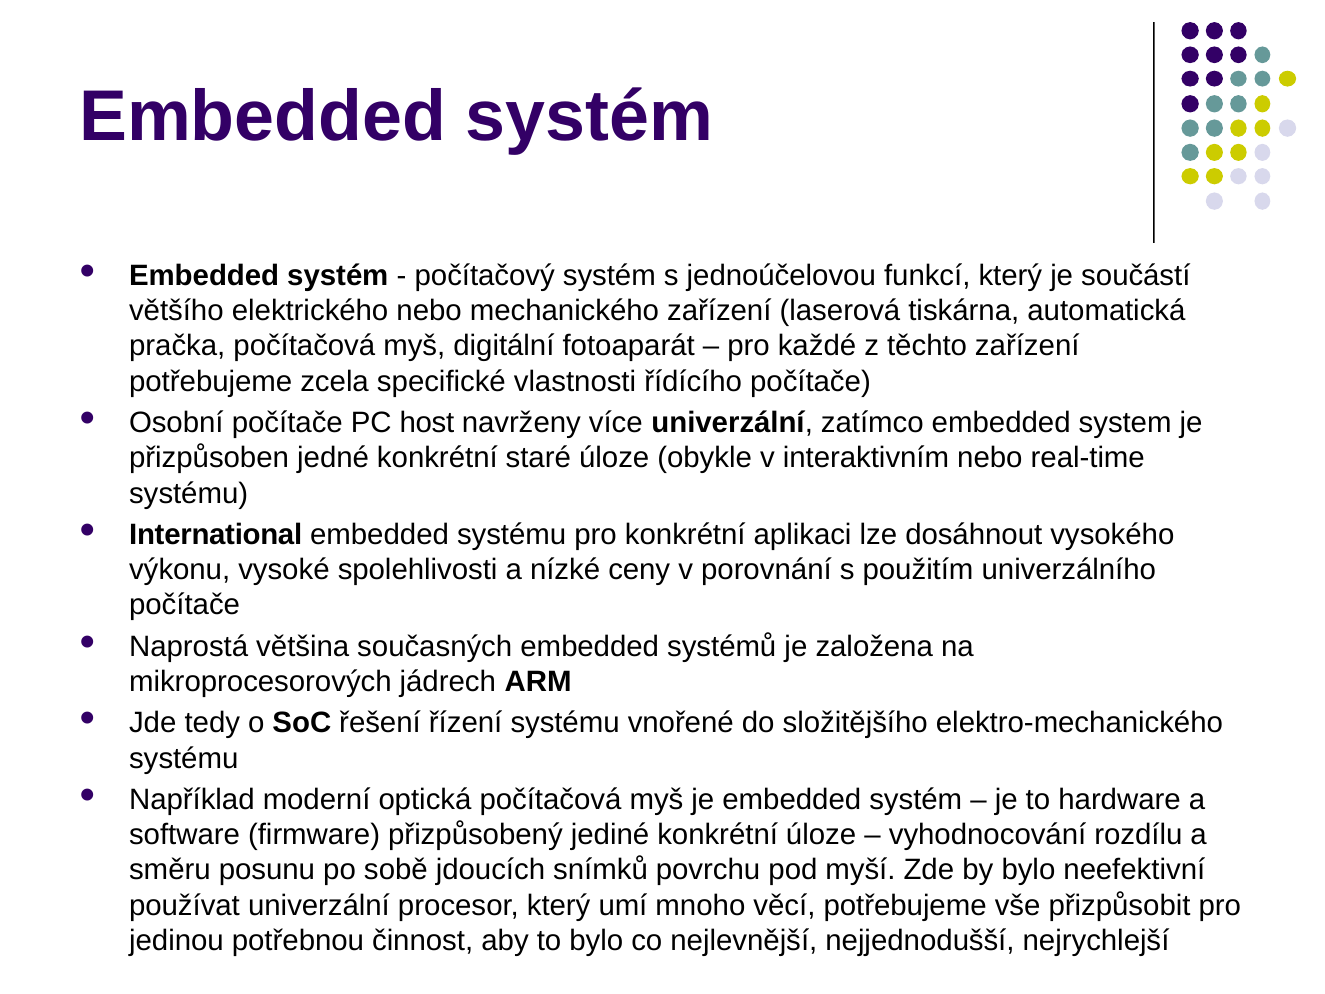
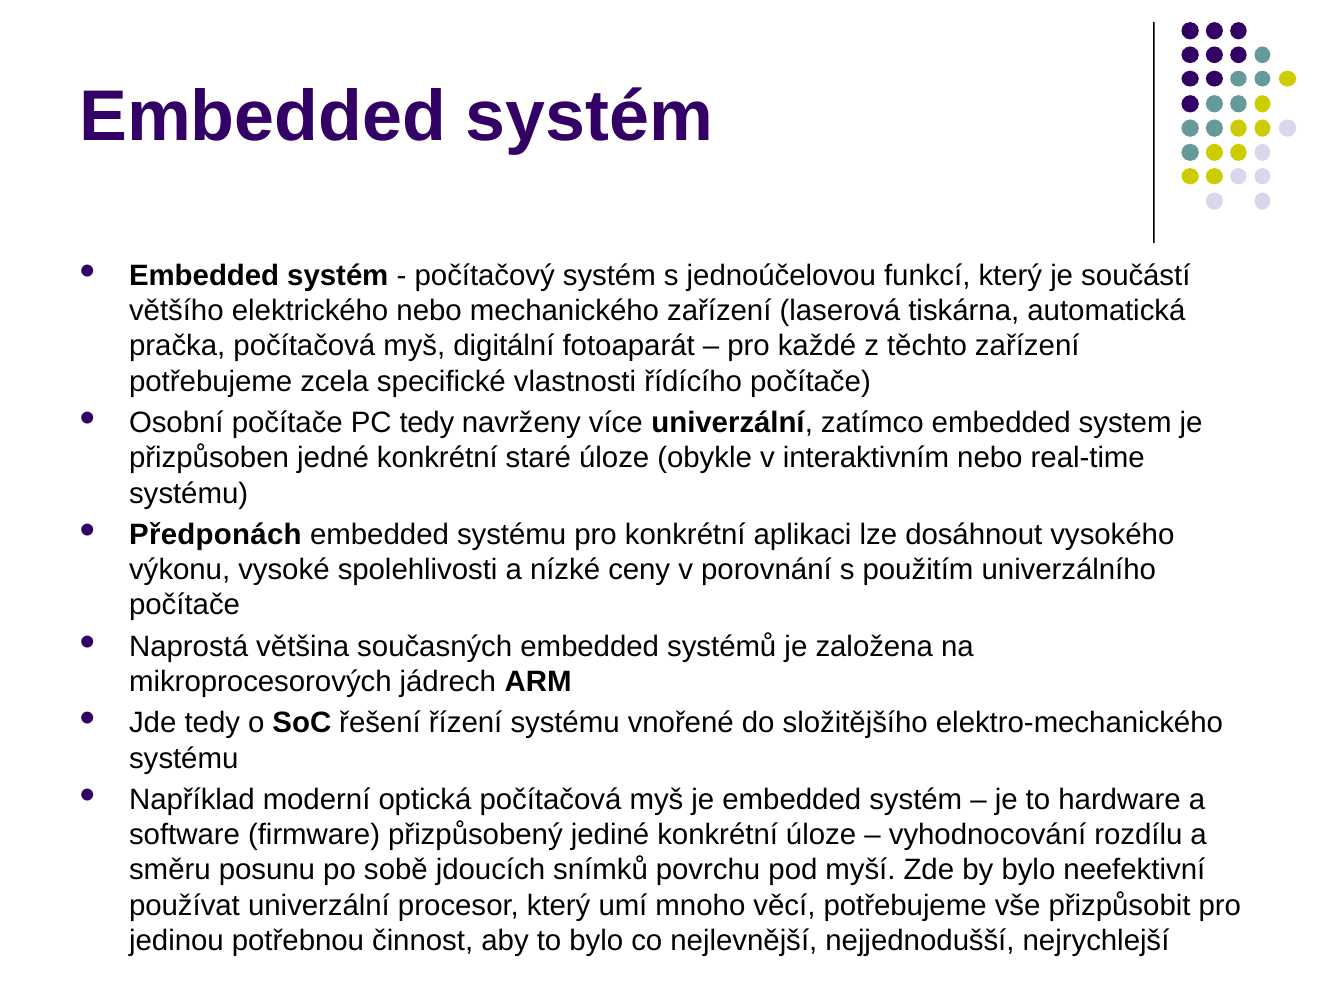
PC host: host -> tedy
International: International -> Předponách
